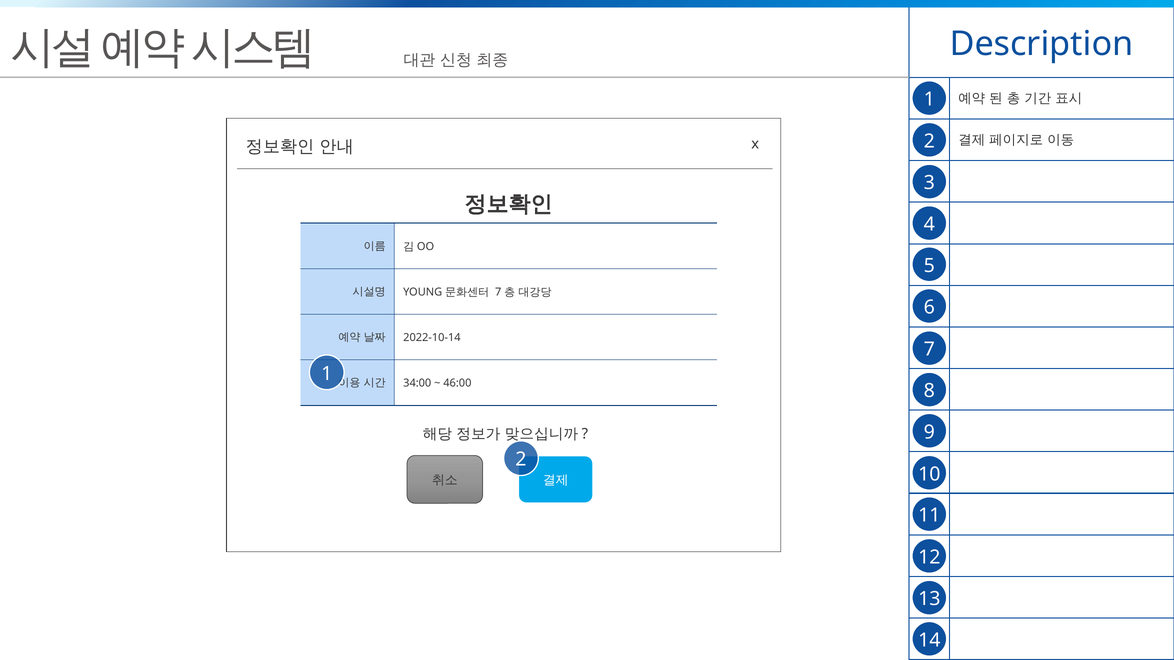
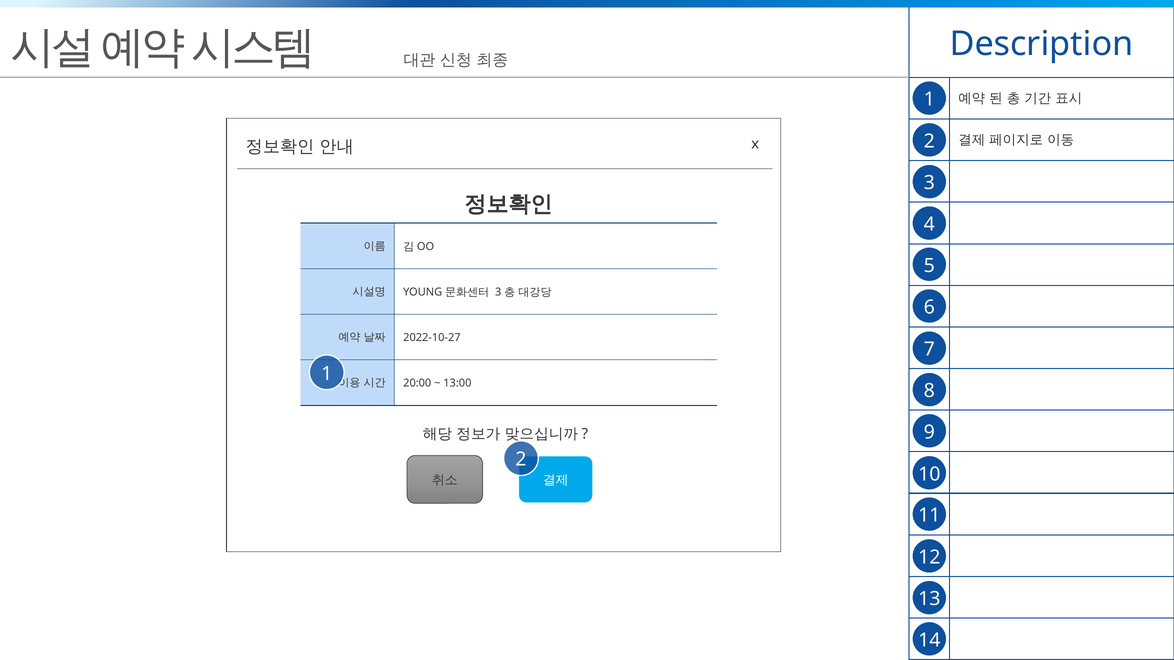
7 at (498, 292): 7 -> 3
2022-10-14: 2022-10-14 -> 2022-10-27
34:00: 34:00 -> 20:00
46:00: 46:00 -> 13:00
